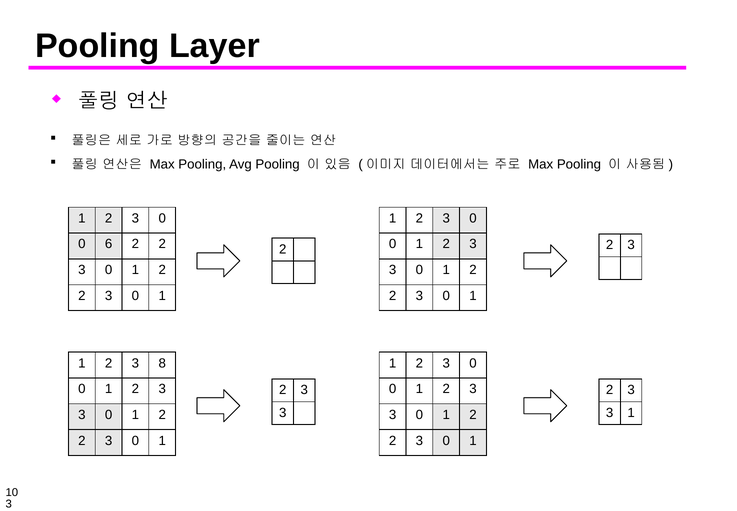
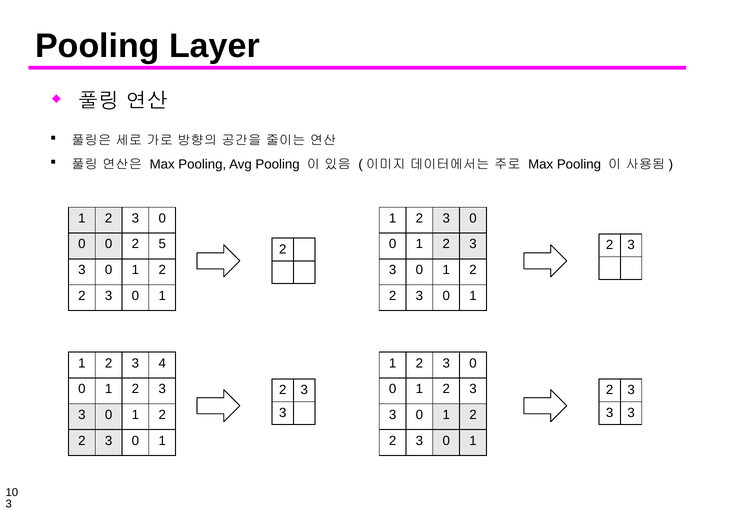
6 at (109, 244): 6 -> 0
2 at (162, 244): 2 -> 5
8: 8 -> 4
1 at (631, 412): 1 -> 3
